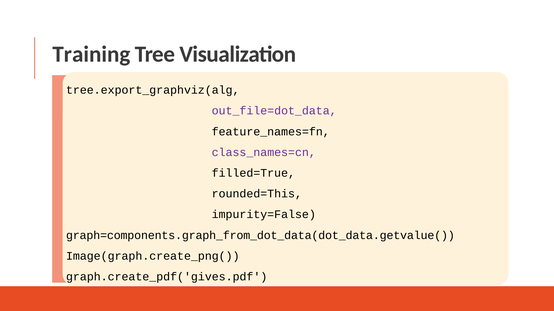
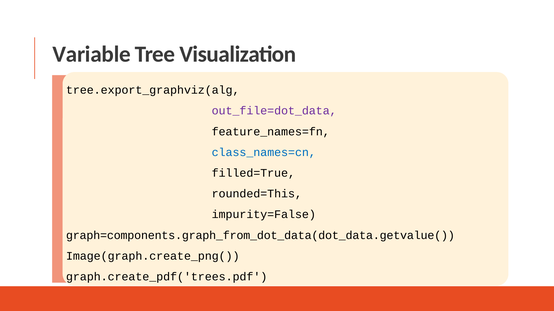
Training: Training -> Variable
class_names=cn colour: purple -> blue
graph.create_pdf('gives.pdf: graph.create_pdf('gives.pdf -> graph.create_pdf('trees.pdf
